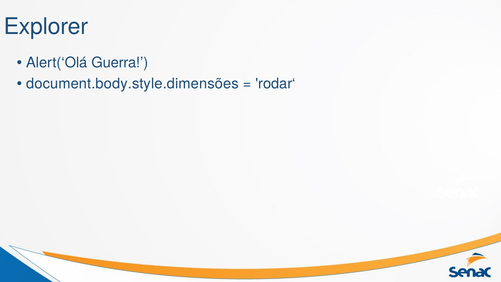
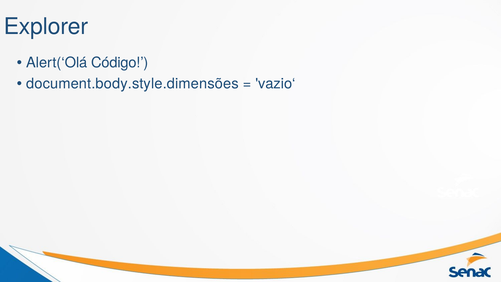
Guerra: Guerra -> Código
rodar‘: rodar‘ -> vazio‘
